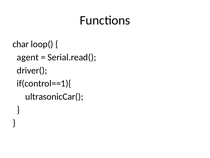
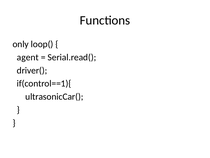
char: char -> only
